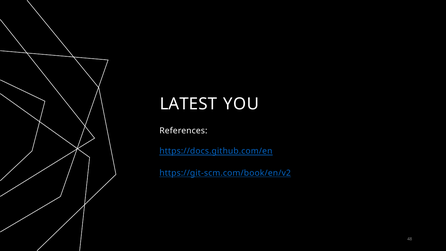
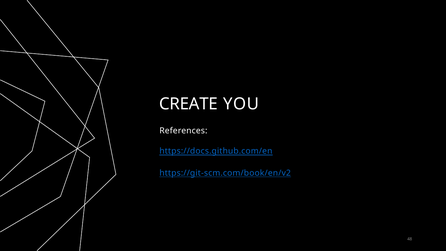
LATEST: LATEST -> CREATE
